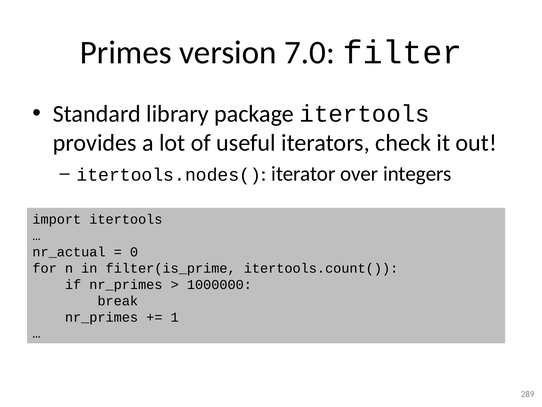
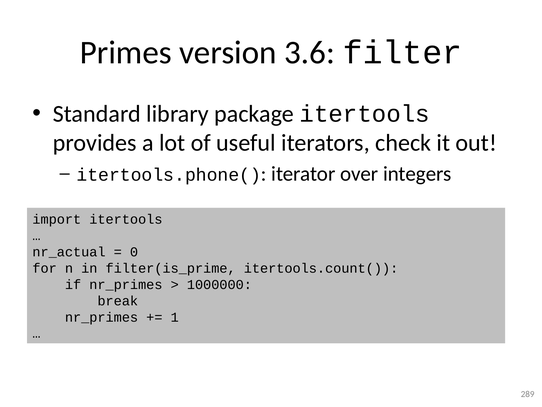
7.0: 7.0 -> 3.6
itertools.nodes(: itertools.nodes( -> itertools.phone(
